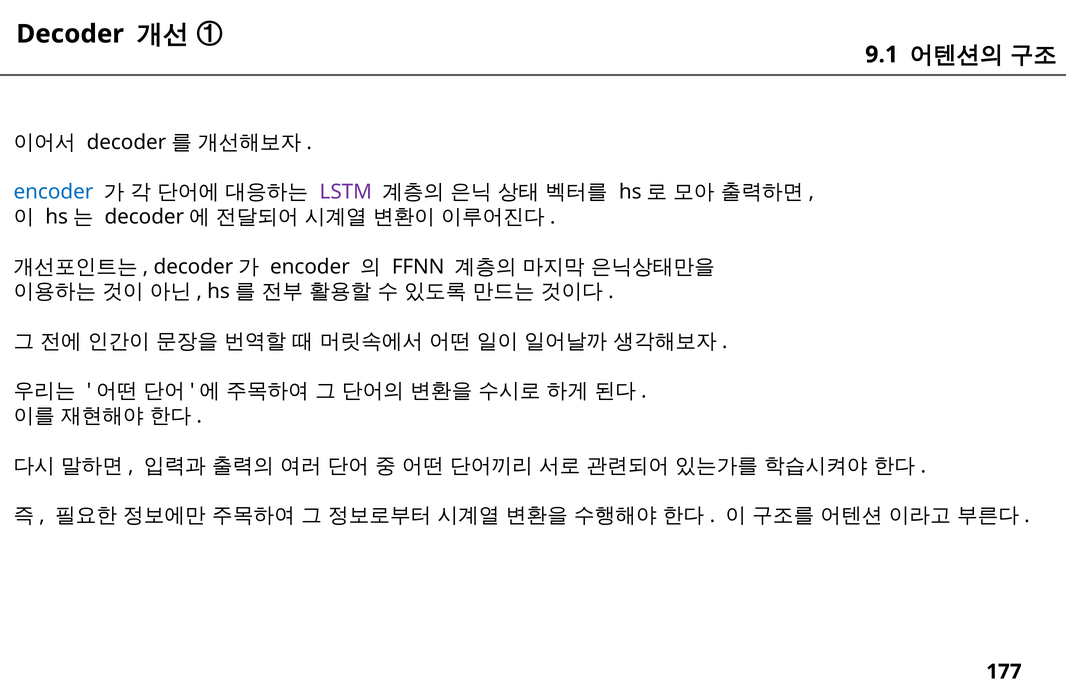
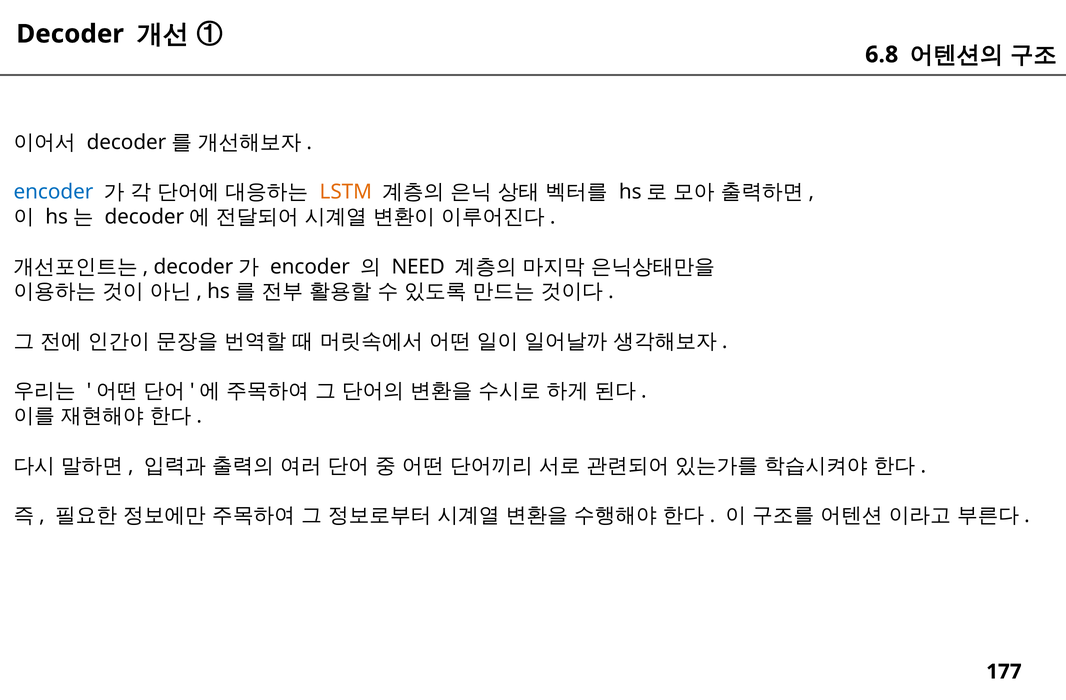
9.1: 9.1 -> 6.8
LSTM colour: purple -> orange
FFNN: FFNN -> NEED
